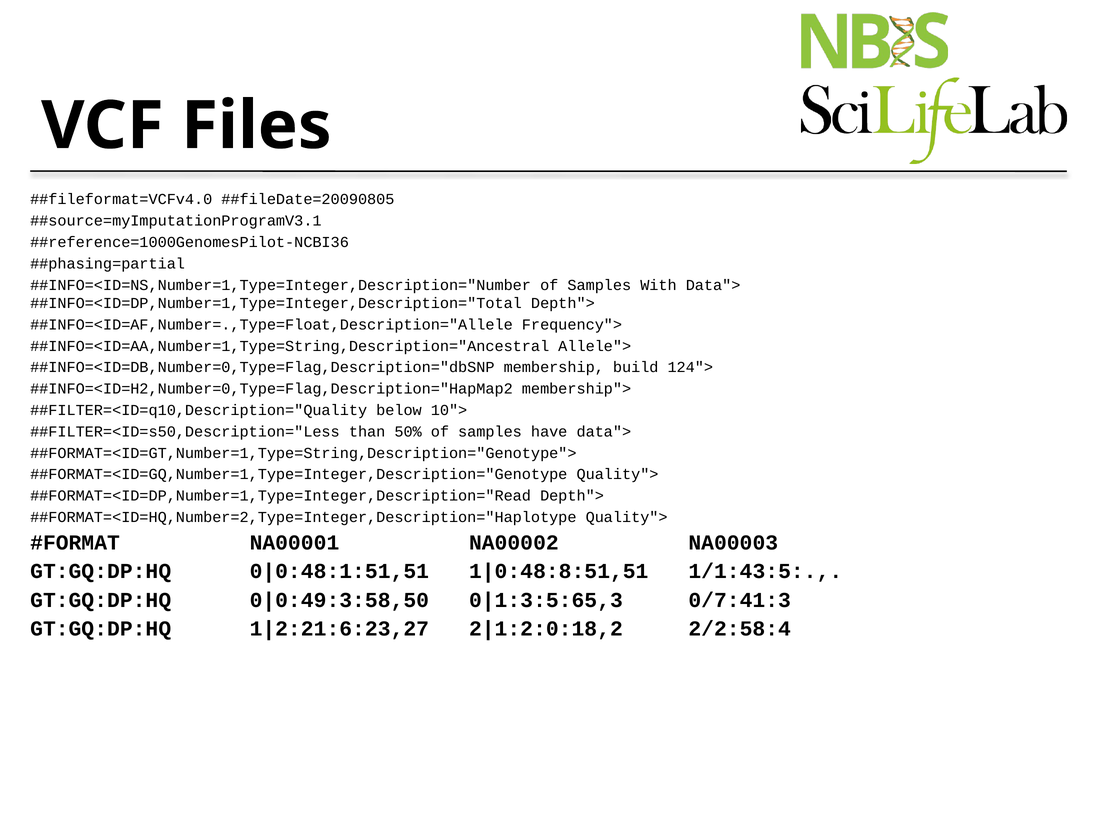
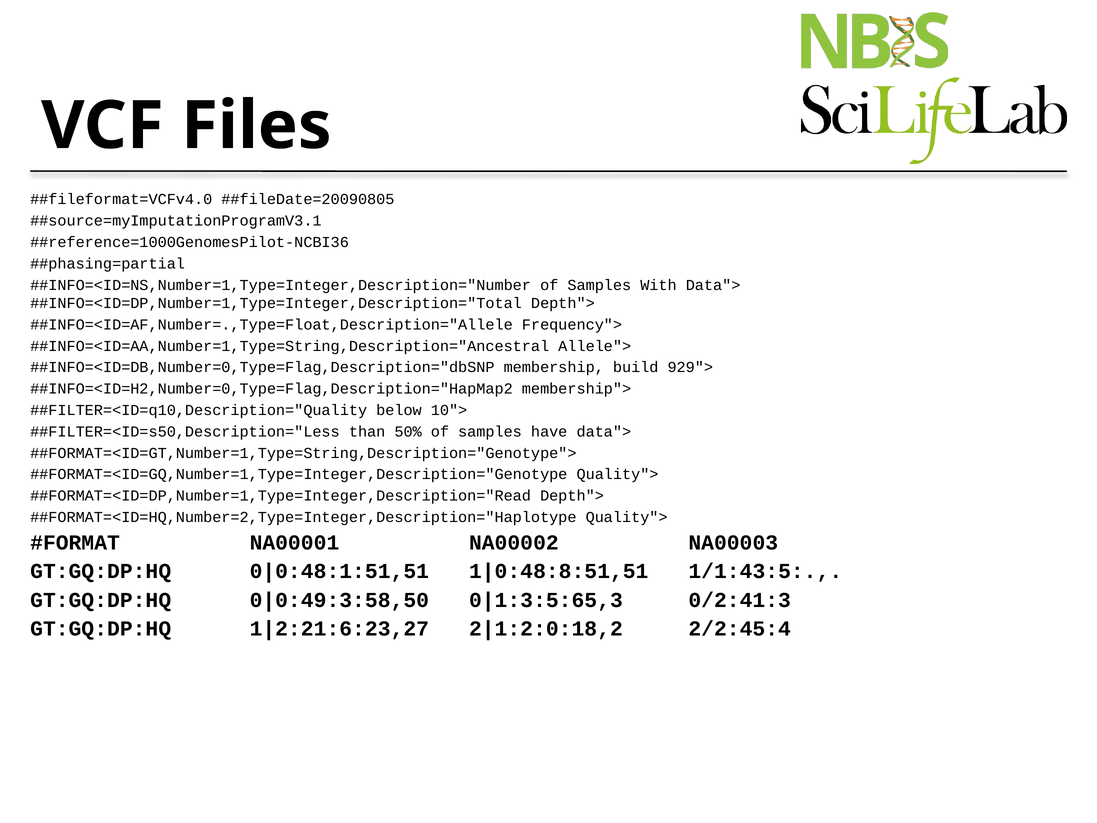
124">: 124"> -> 929">
0/7:41:3: 0/7:41:3 -> 0/2:41:3
2/2:58:4: 2/2:58:4 -> 2/2:45:4
